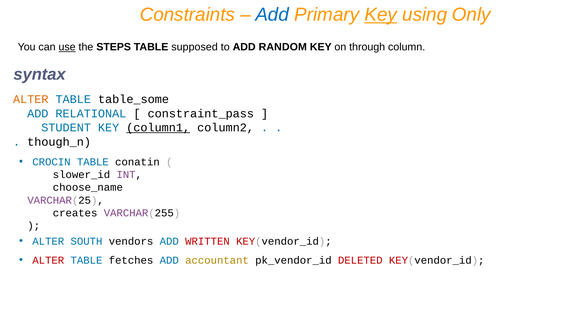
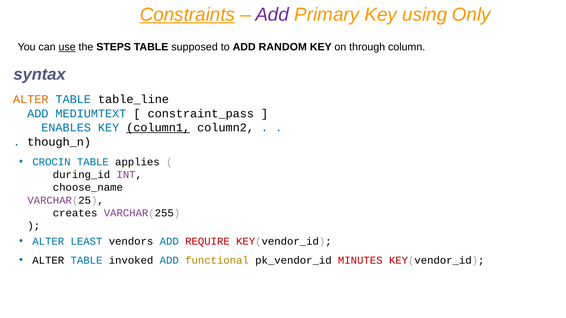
Constraints underline: none -> present
Add at (272, 15) colour: blue -> purple
Key at (381, 15) underline: present -> none
table_some: table_some -> table_line
RELATIONAL: RELATIONAL -> MEDIUMTEXT
STUDENT: STUDENT -> ENABLES
conatin: conatin -> applies
slower_id: slower_id -> during_id
SOUTH: SOUTH -> LEAST
WRITTEN: WRITTEN -> REQUIRE
ALTER at (48, 261) colour: red -> black
fetches: fetches -> invoked
accountant: accountant -> functional
DELETED: DELETED -> MINUTES
